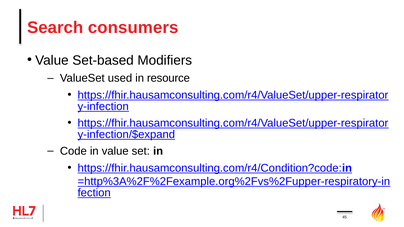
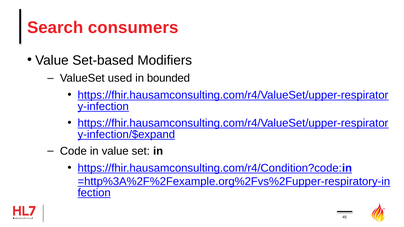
resource: resource -> bounded
